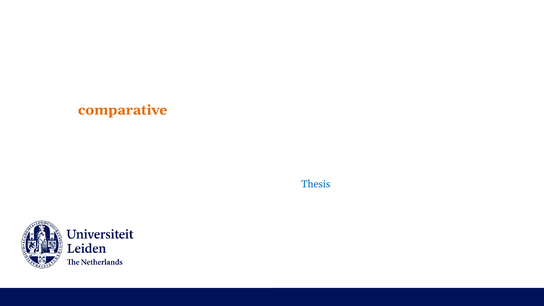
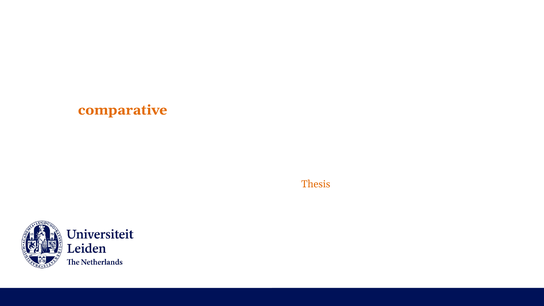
Thesis colour: blue -> orange
